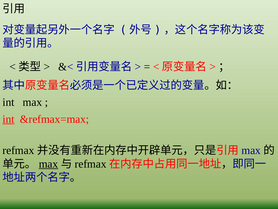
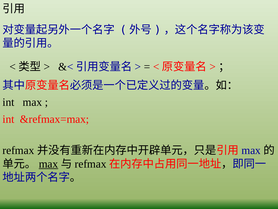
int at (8, 119) underline: present -> none
